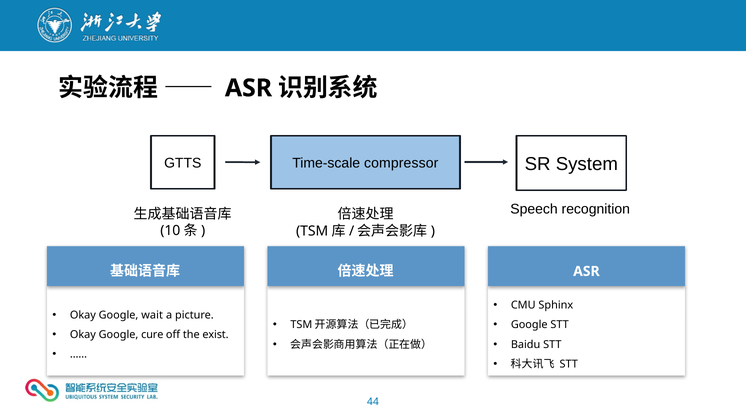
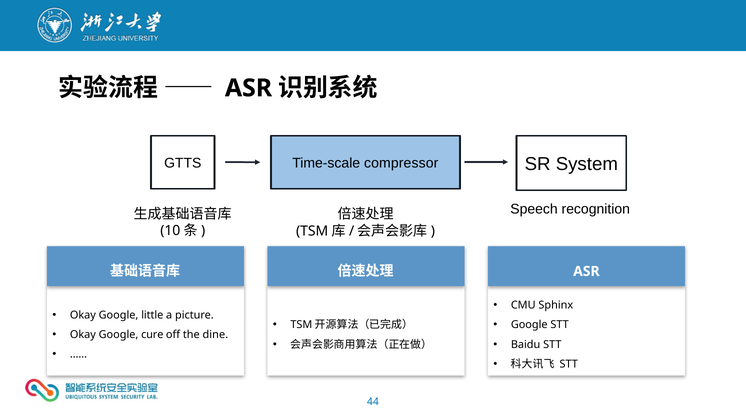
wait: wait -> little
exist: exist -> dine
